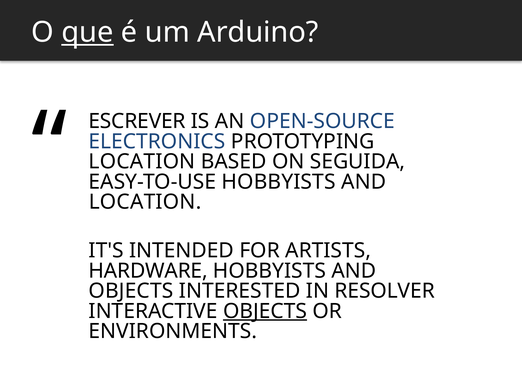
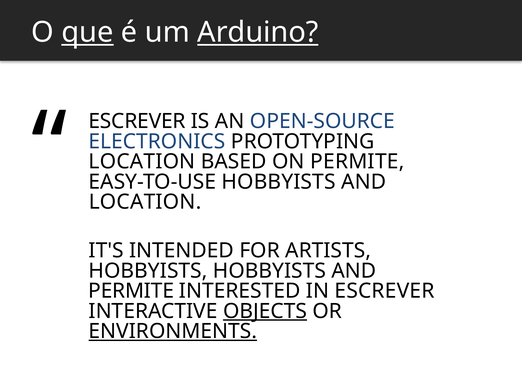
Arduino underline: none -> present
ON SEGUIDA: SEGUIDA -> PERMITE
HARDWARE at (148, 271): HARDWARE -> HOBBYISTS
OBJECTS at (131, 291): OBJECTS -> PERMITE
IN RESOLVER: RESOLVER -> ESCREVER
ENVIRONMENTS underline: none -> present
